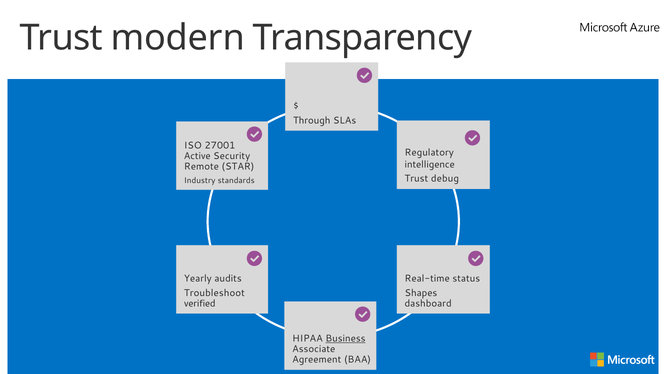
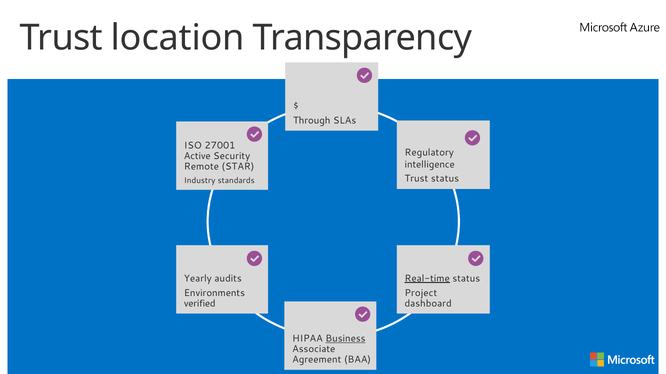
modern: modern -> location
Trust debug: debug -> status
Real-time underline: none -> present
Troubleshoot: Troubleshoot -> Environments
Shapes: Shapes -> Project
